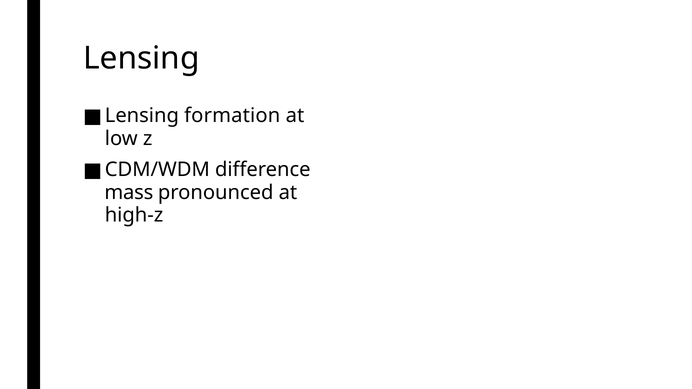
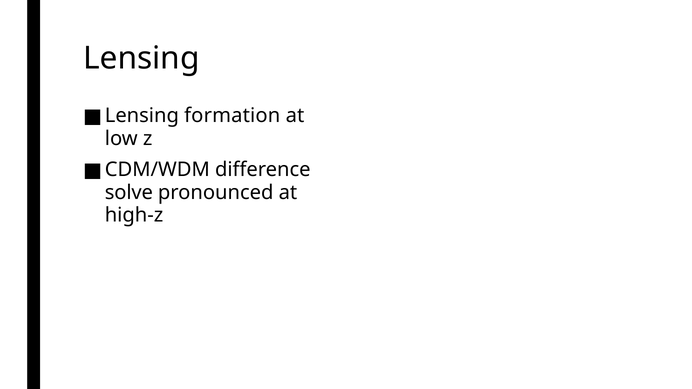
mass: mass -> solve
